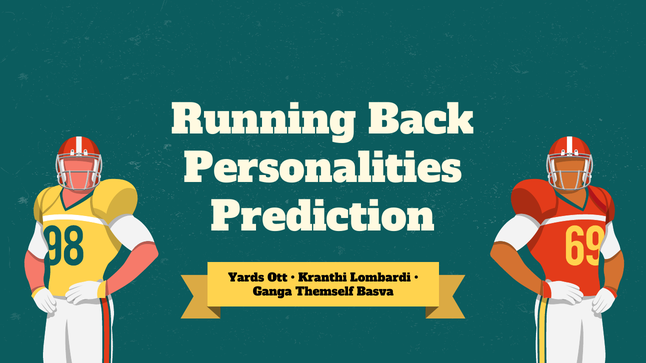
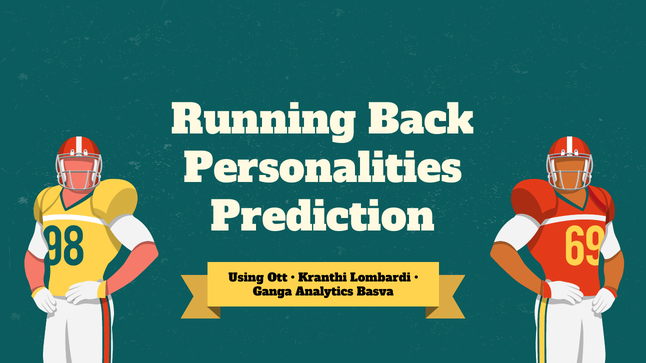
Yards: Yards -> Using
Themself: Themself -> Analytics
